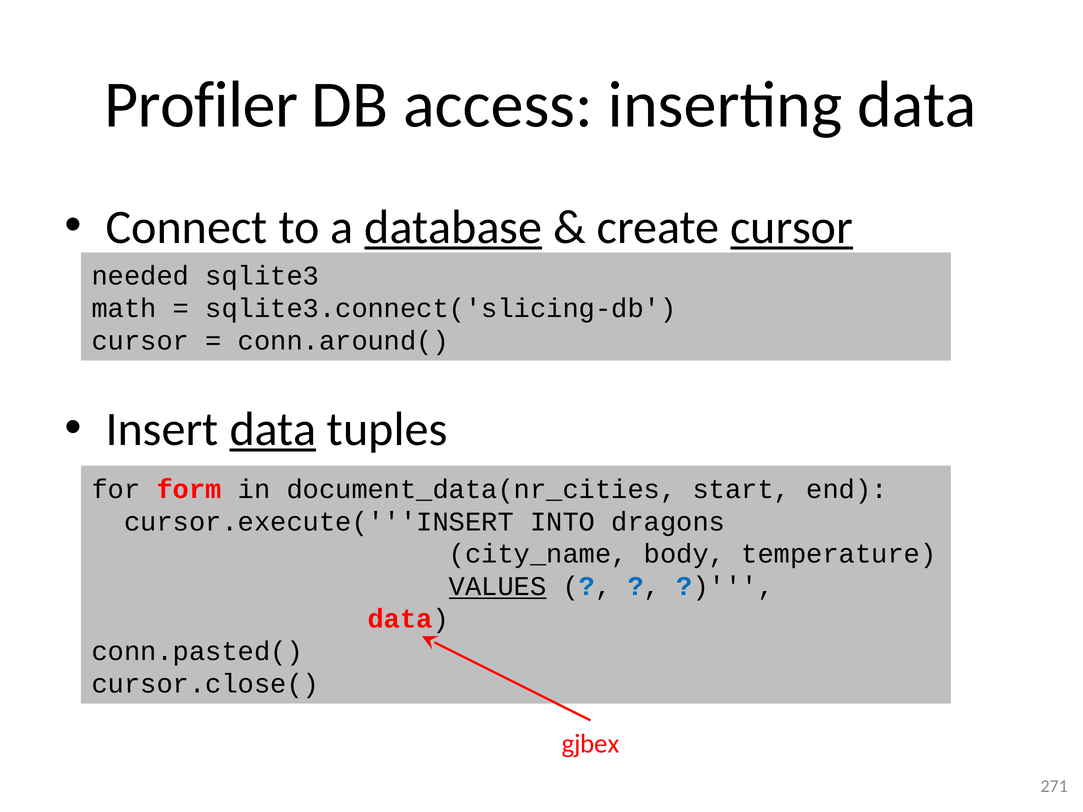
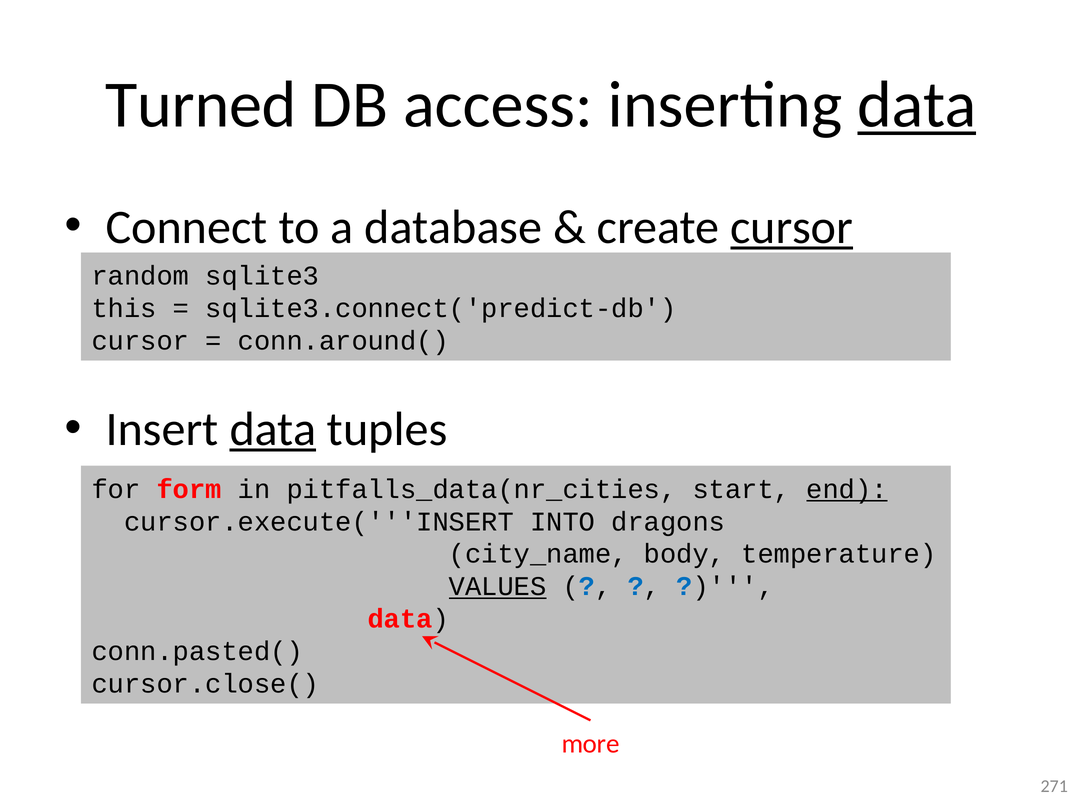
Profiler: Profiler -> Turned
data at (917, 105) underline: none -> present
database underline: present -> none
needed: needed -> random
math: math -> this
sqlite3.connect('slicing-db: sqlite3.connect('slicing-db -> sqlite3.connect('predict-db
document_data(nr_cities: document_data(nr_cities -> pitfalls_data(nr_cities
end underline: none -> present
gjbex: gjbex -> more
